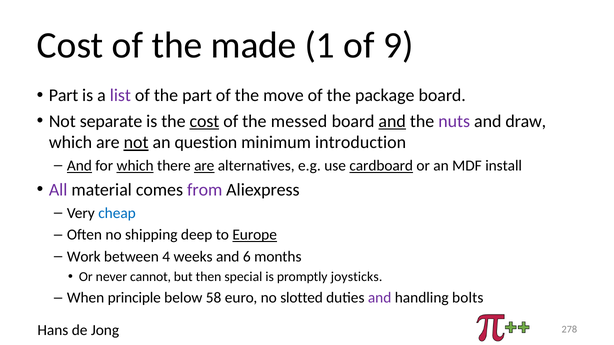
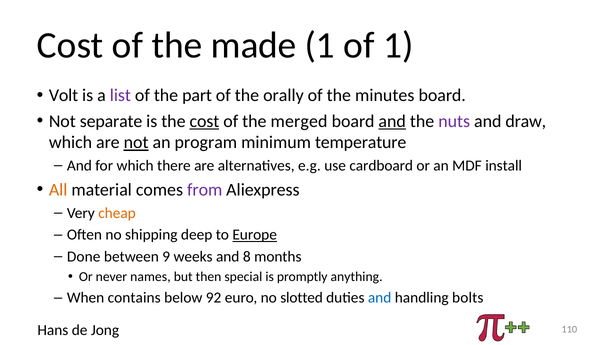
of 9: 9 -> 1
Part at (64, 96): Part -> Volt
move: move -> orally
package: package -> minutes
messed: messed -> merged
question: question -> program
introduction: introduction -> temperature
And at (79, 166) underline: present -> none
which at (135, 166) underline: present -> none
are at (204, 166) underline: present -> none
cardboard underline: present -> none
All colour: purple -> orange
cheap colour: blue -> orange
Work: Work -> Done
4: 4 -> 9
6: 6 -> 8
cannot: cannot -> names
joysticks: joysticks -> anything
principle: principle -> contains
58: 58 -> 92
and at (380, 298) colour: purple -> blue
278: 278 -> 110
